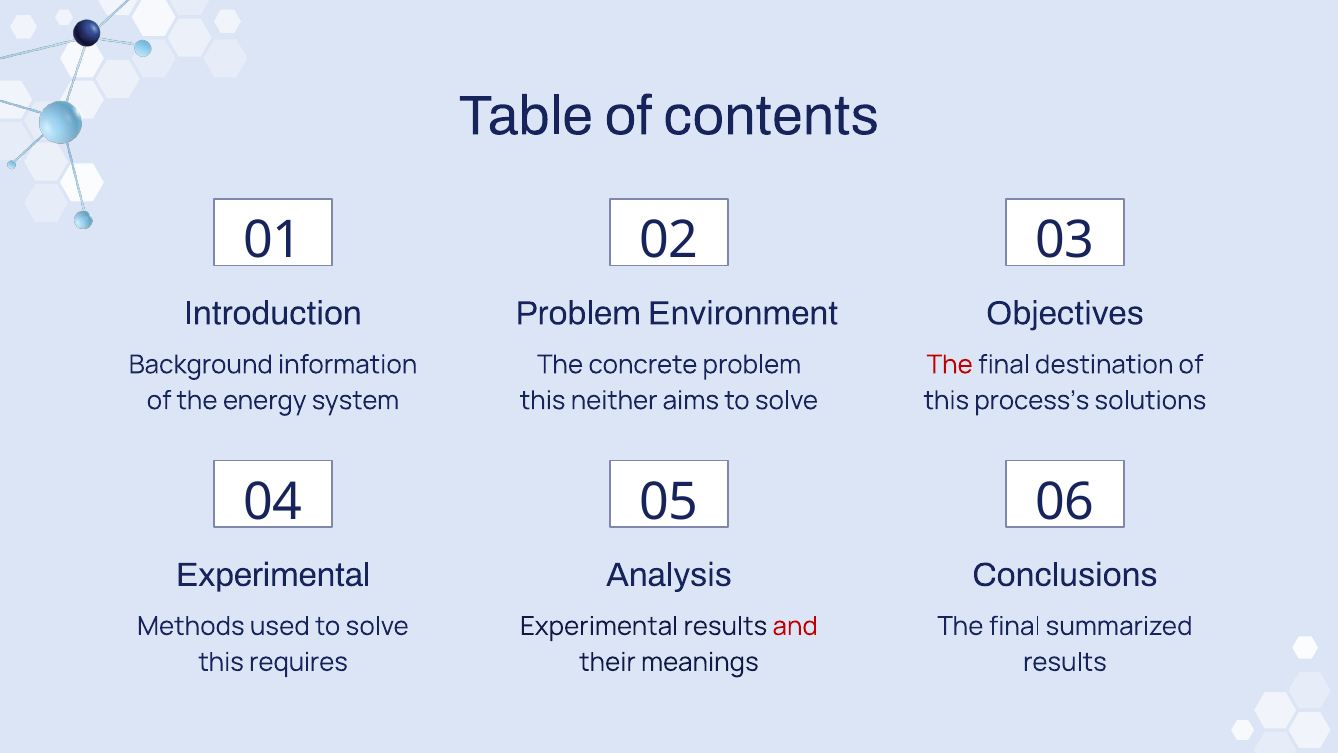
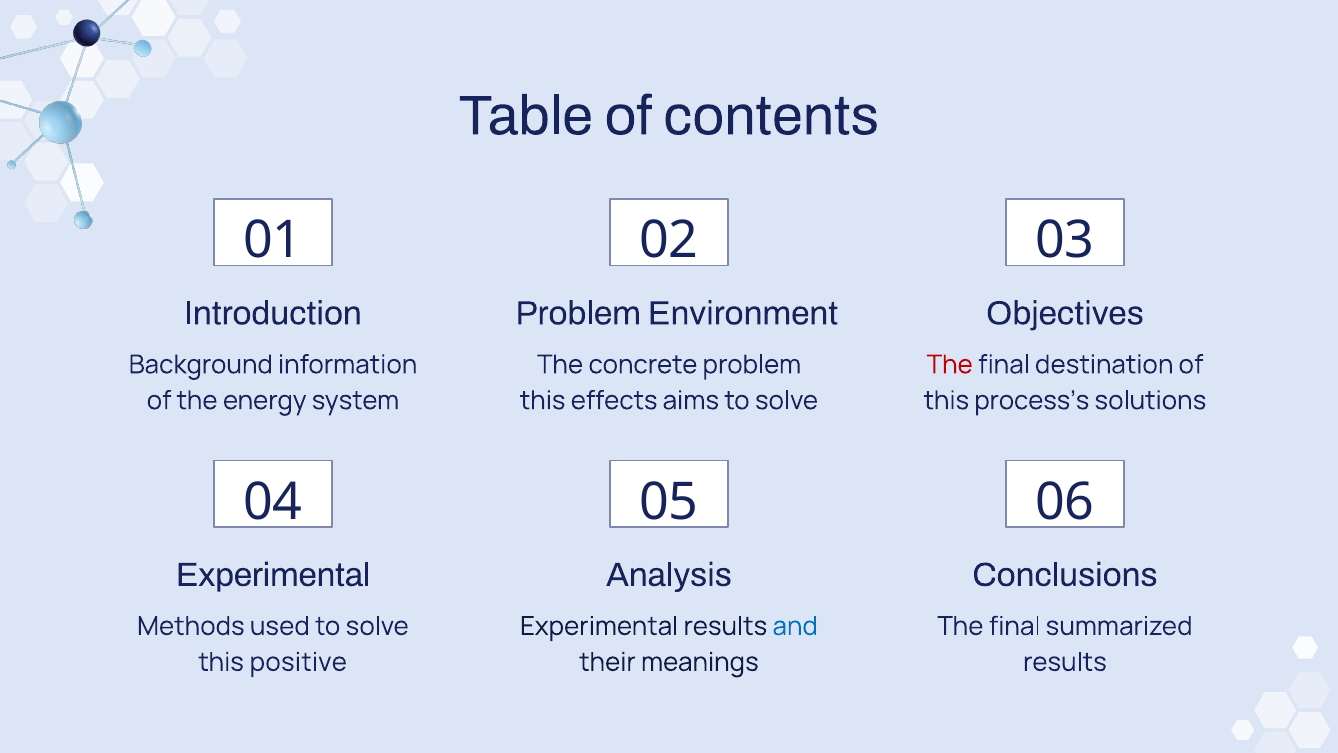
neither: neither -> effects
and colour: red -> blue
requires: requires -> positive
